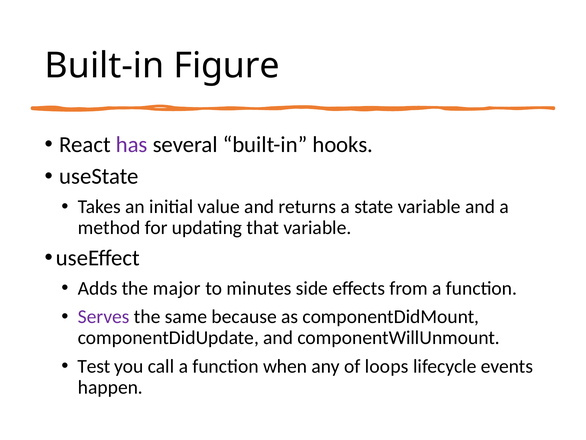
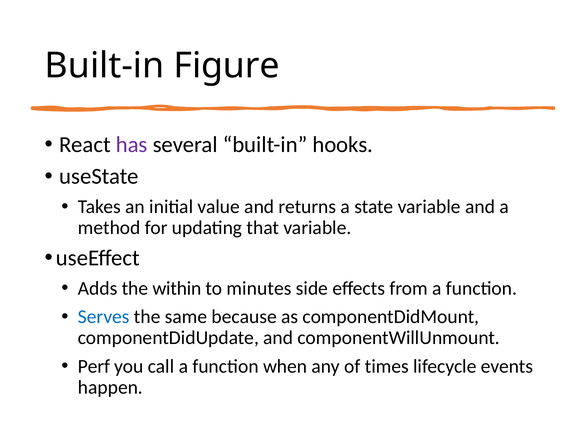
major: major -> within
Serves colour: purple -> blue
Test: Test -> Perf
loops: loops -> times
